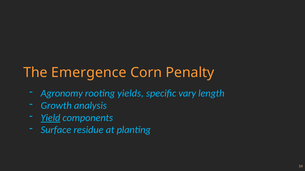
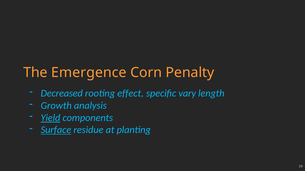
Agronomy: Agronomy -> Decreased
yields: yields -> effect
Surface underline: none -> present
